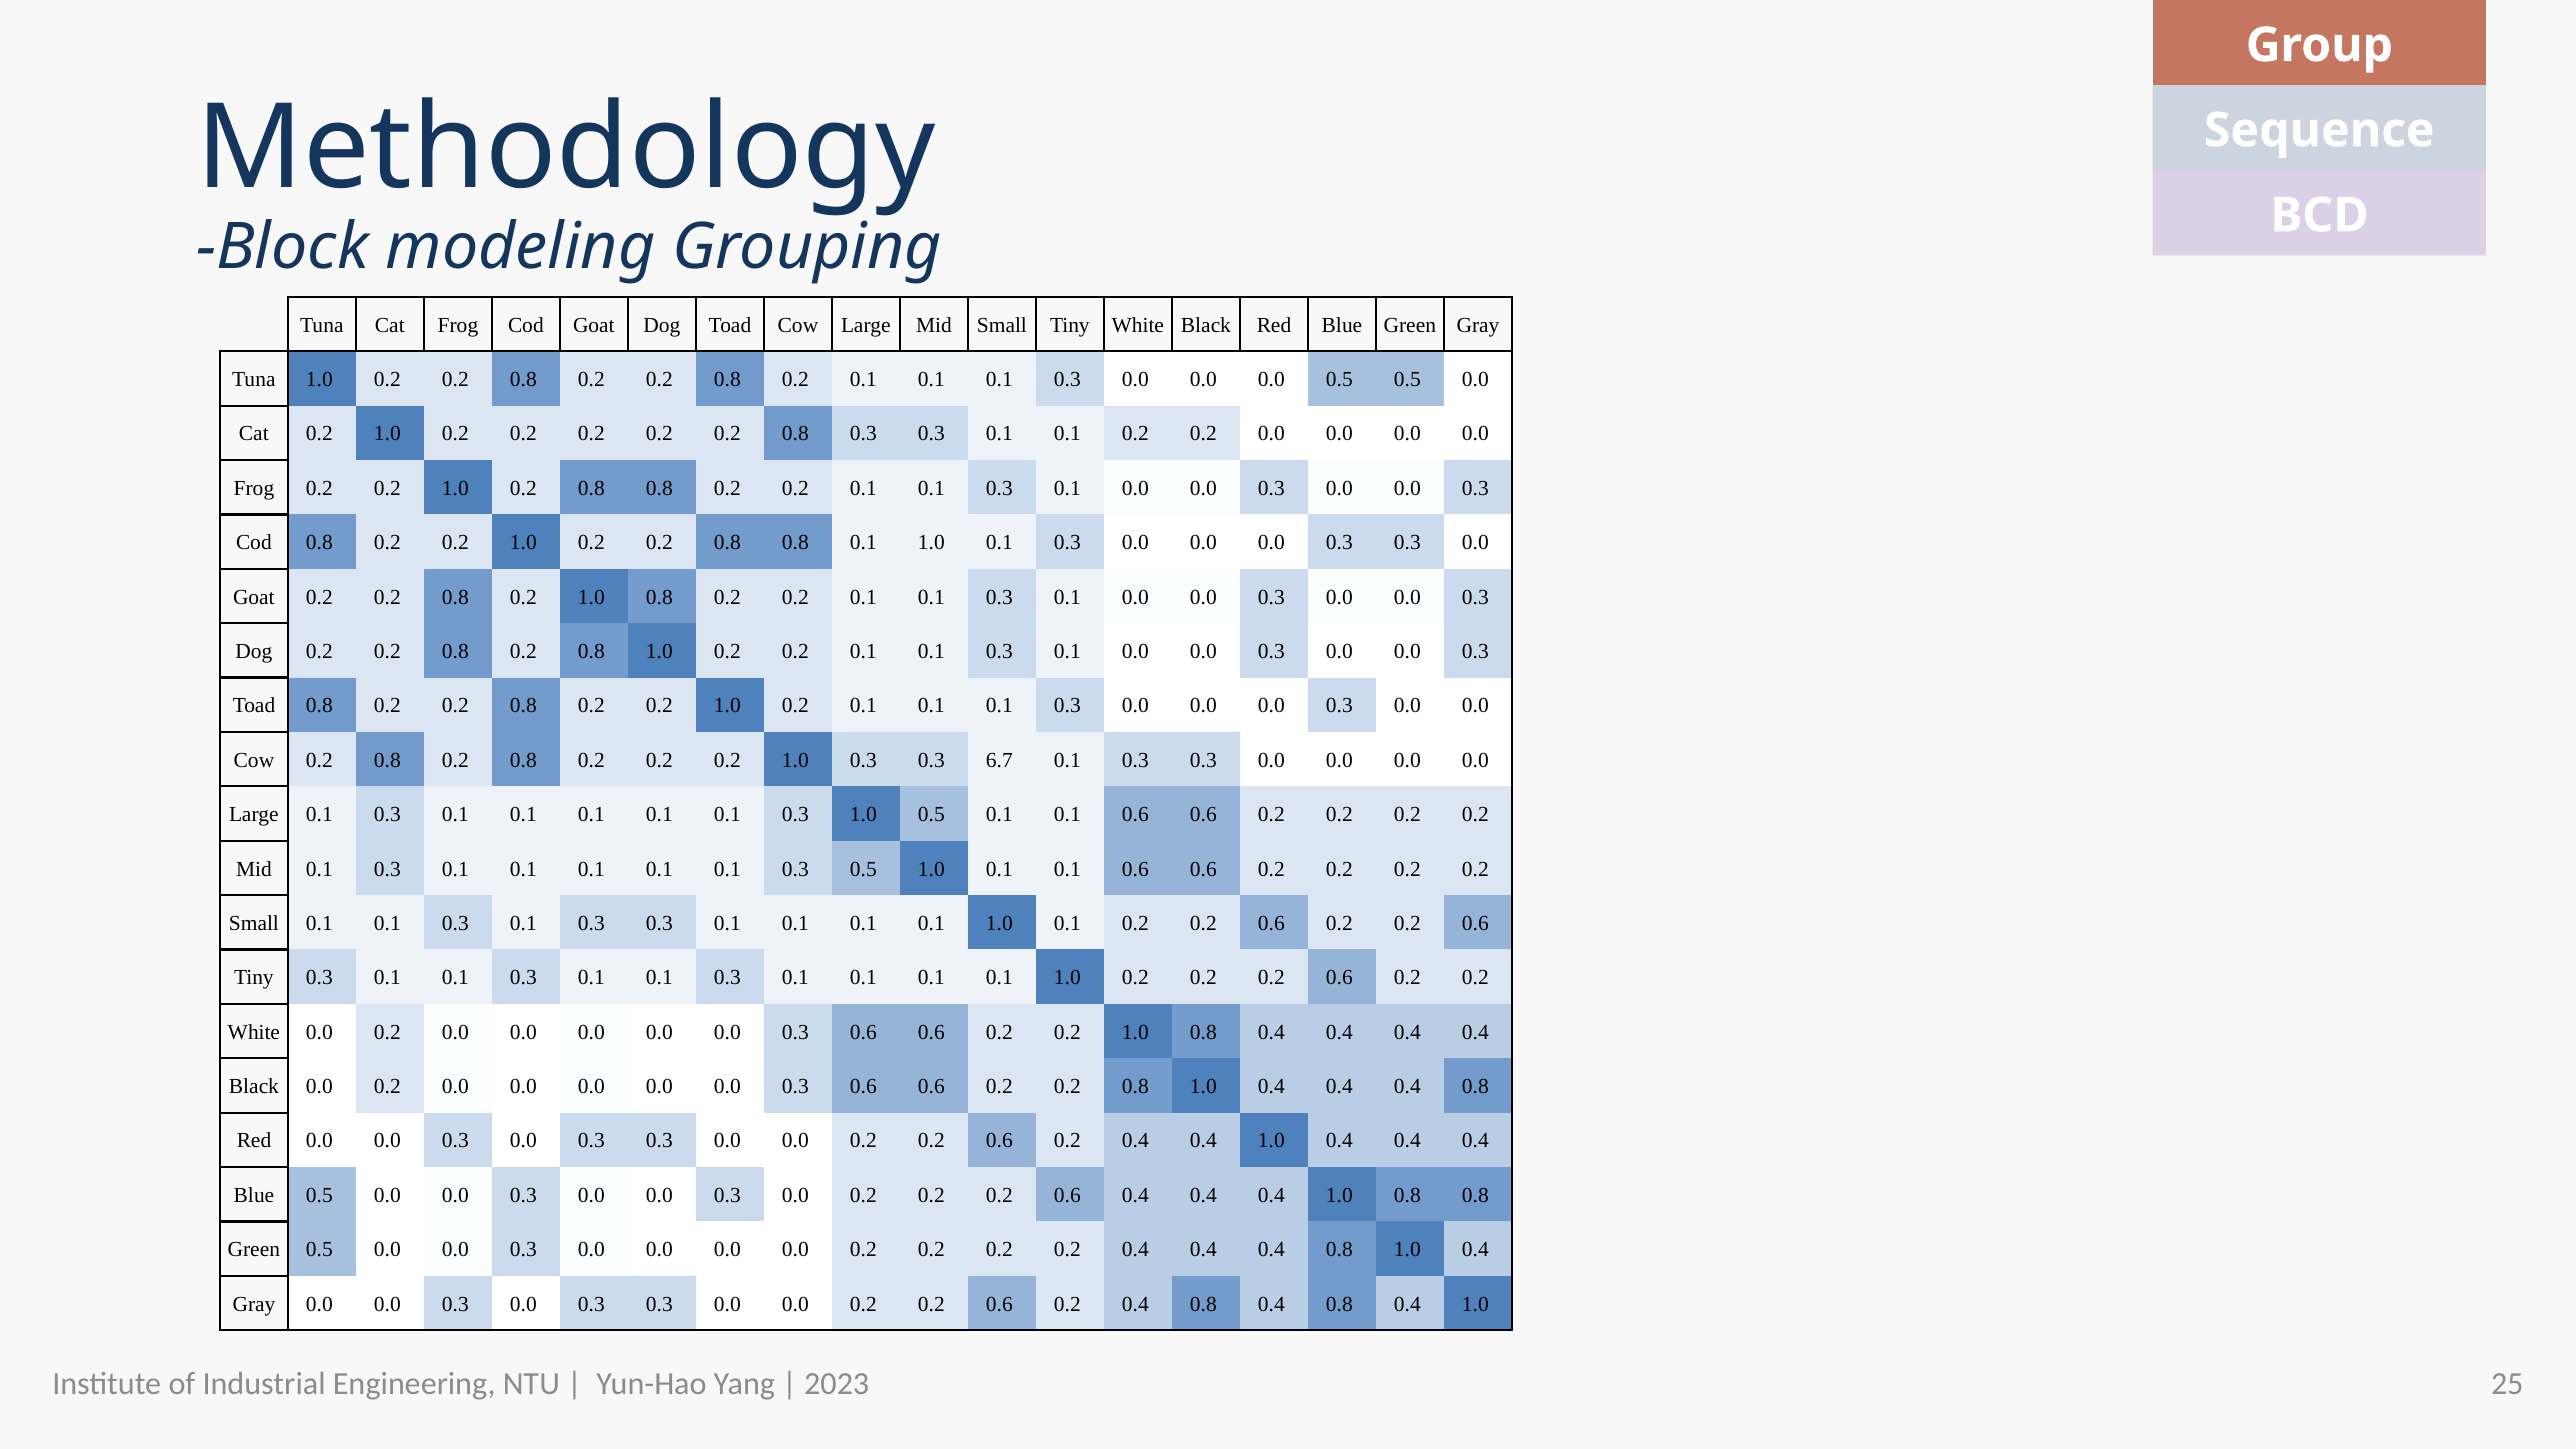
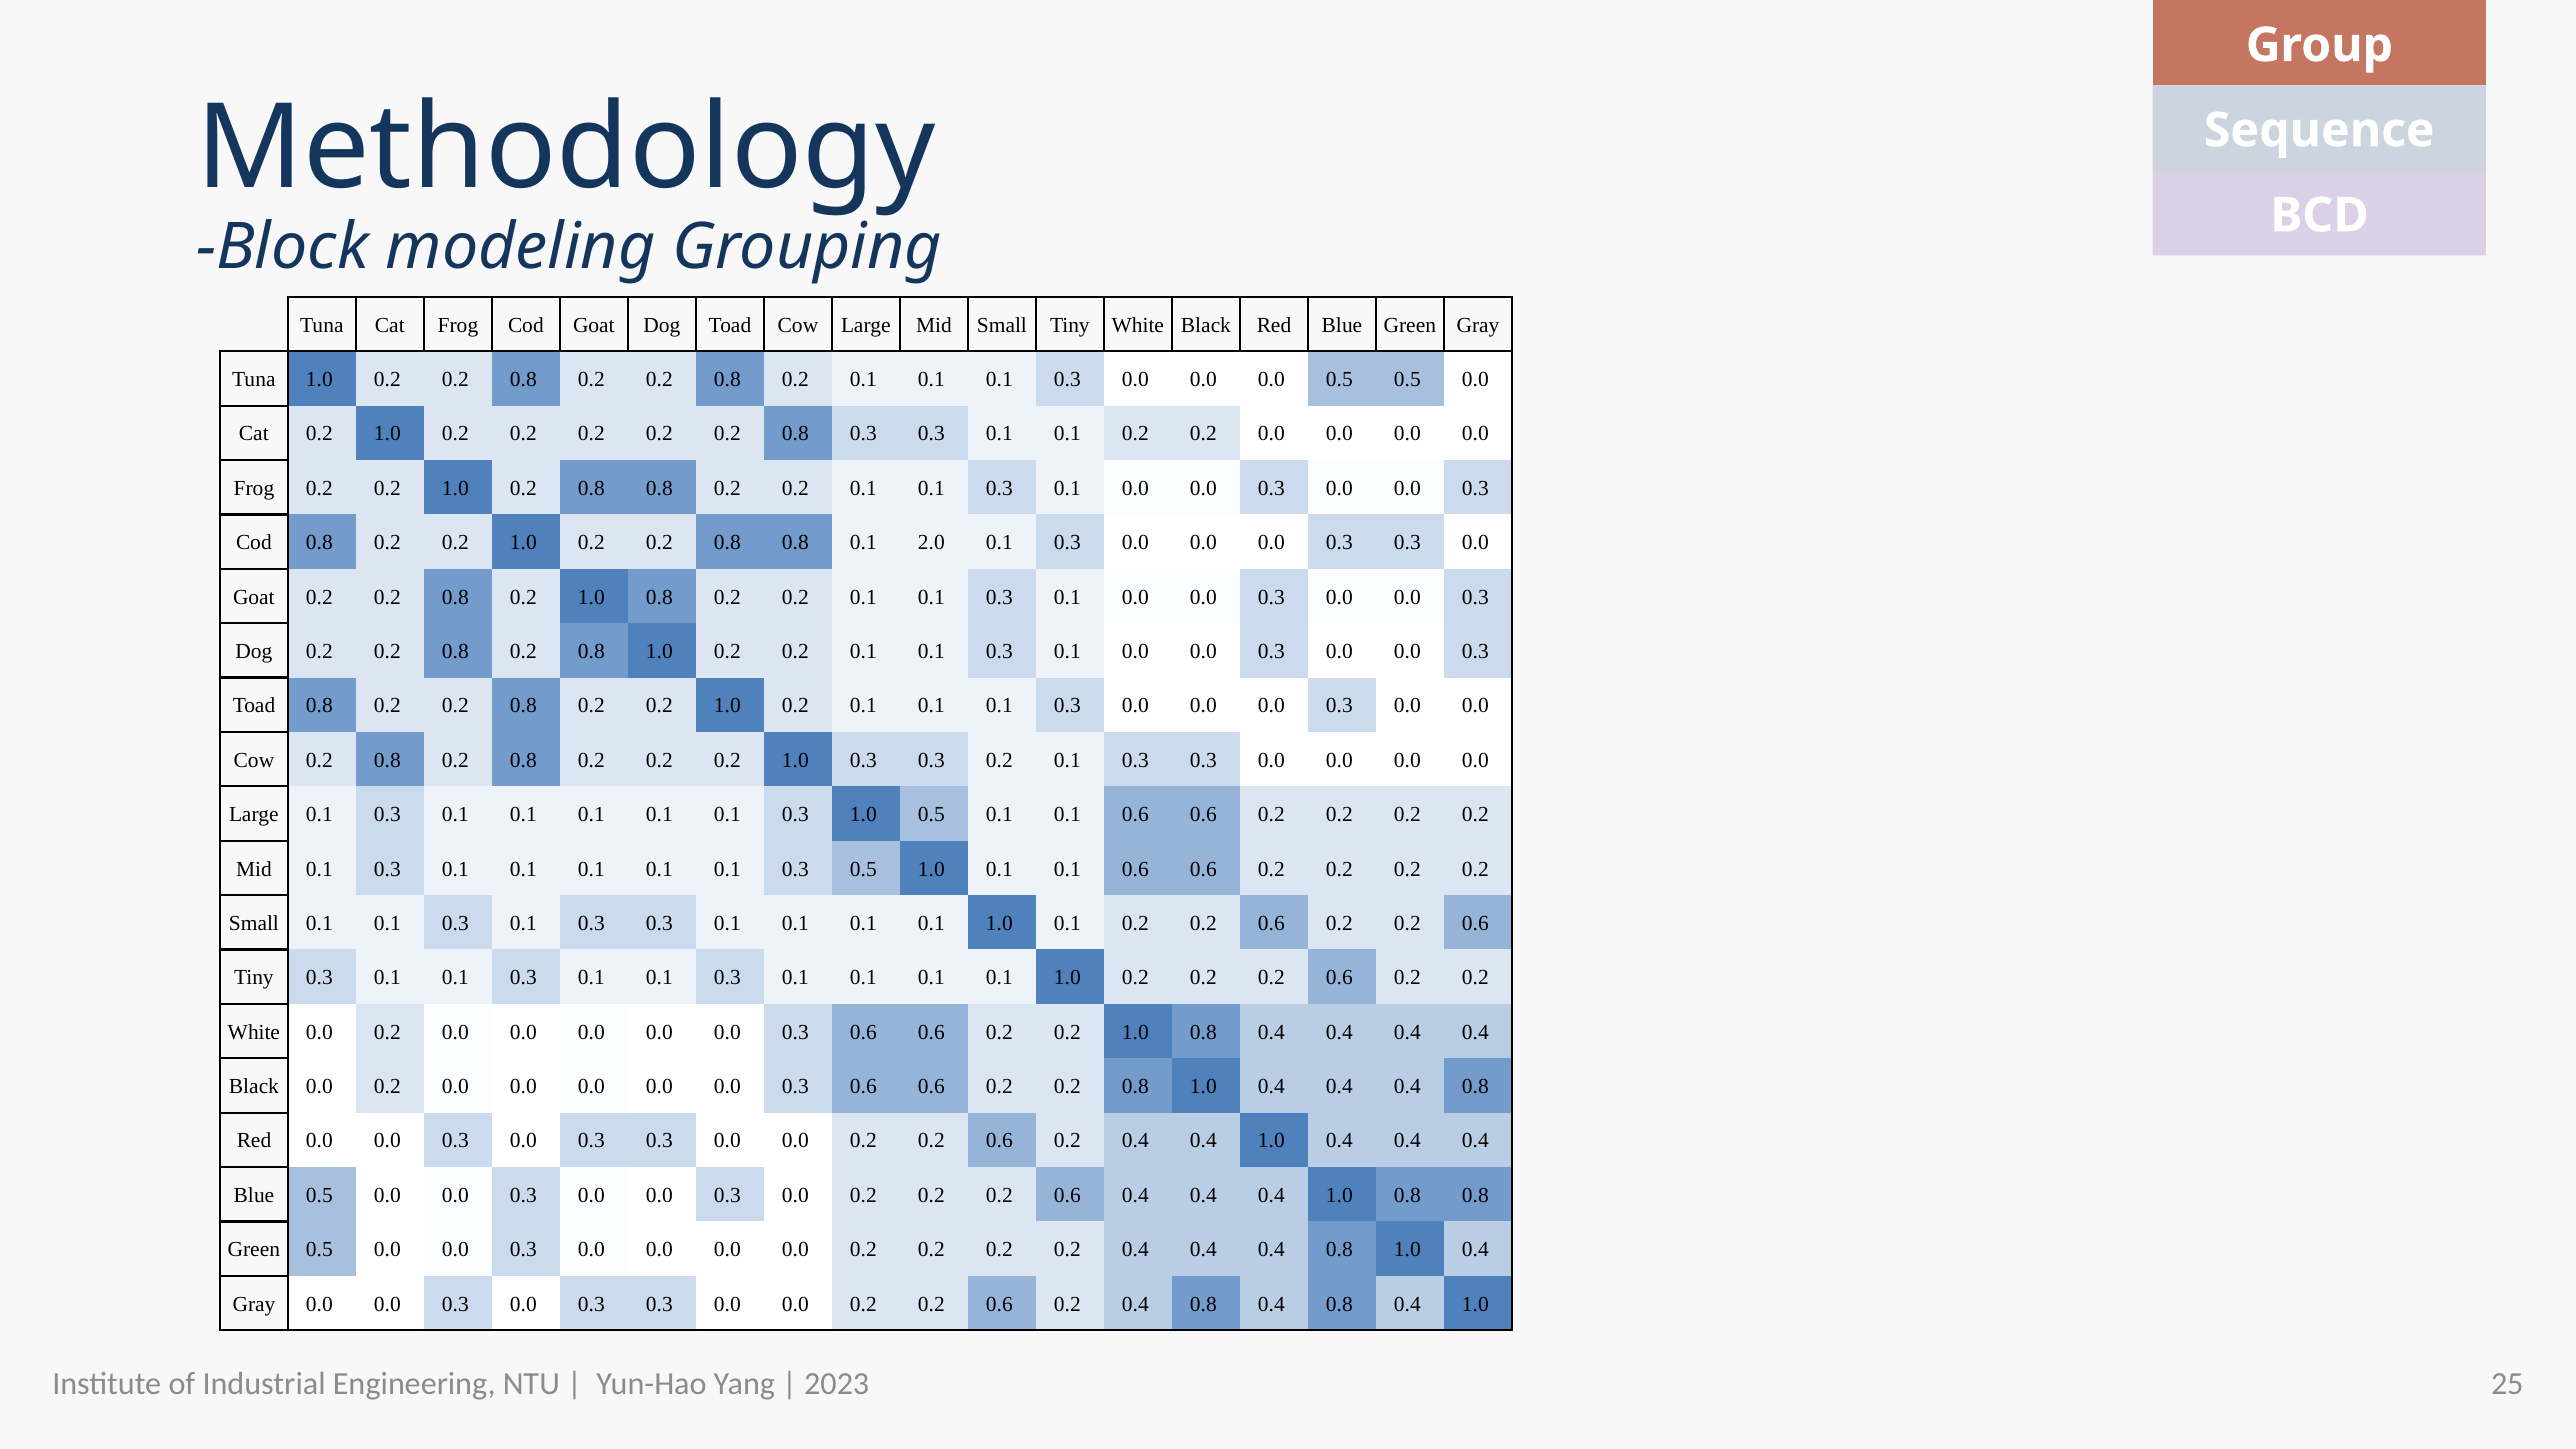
0.8 0.1 1.0: 1.0 -> 2.0
0.3 6.7: 6.7 -> 0.2
